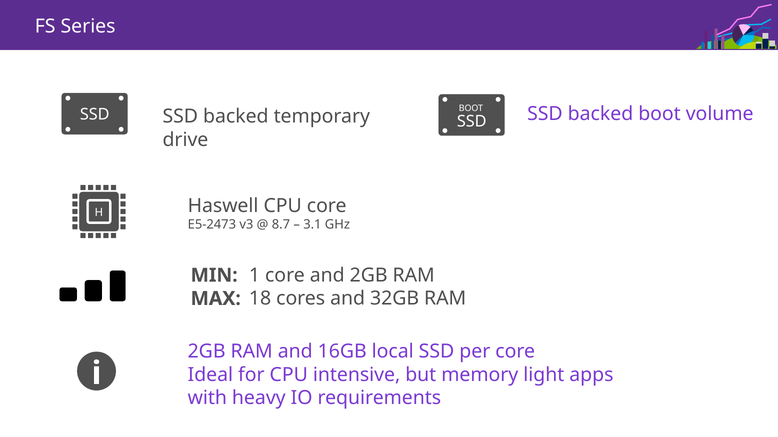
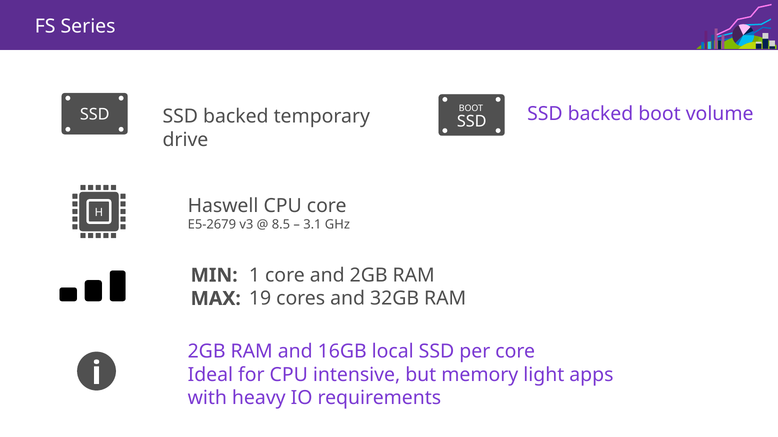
E5-2473: E5-2473 -> E5-2679
8.7: 8.7 -> 8.5
18: 18 -> 19
